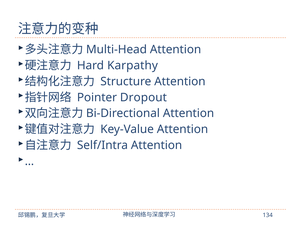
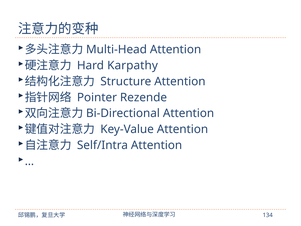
Dropout: Dropout -> Rezende
